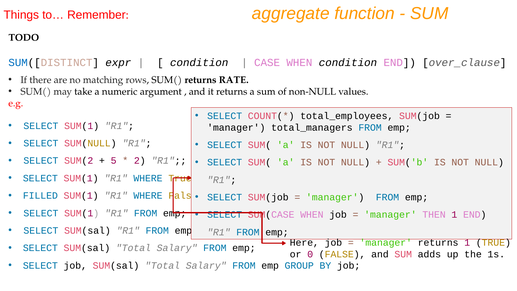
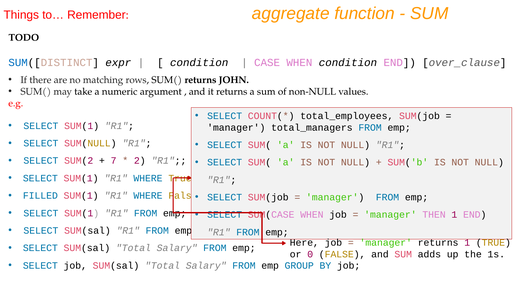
RATE: RATE -> JOHN
5: 5 -> 7
